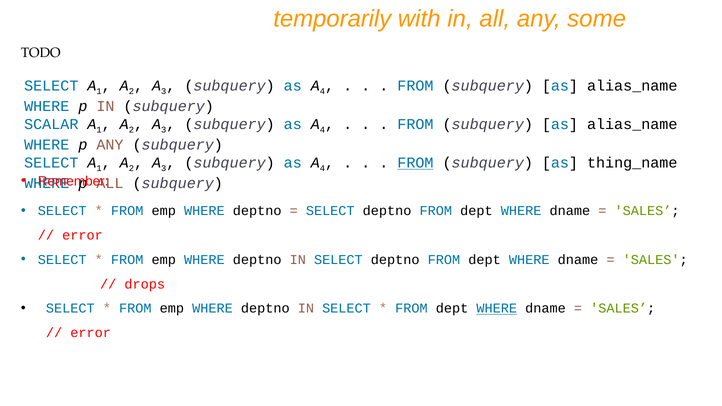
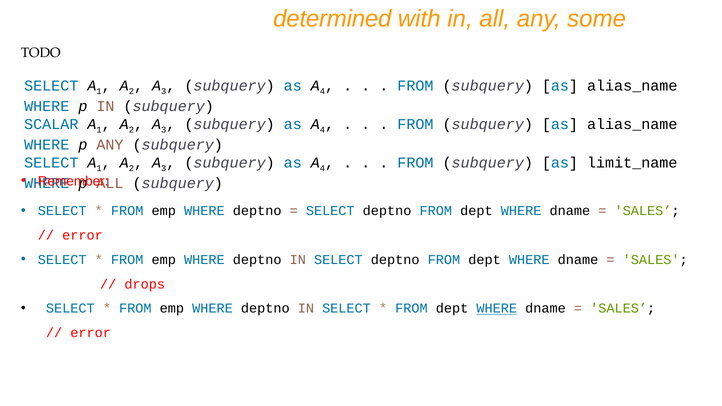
temporarily: temporarily -> determined
FROM at (415, 163) underline: present -> none
thing_name: thing_name -> limit_name
